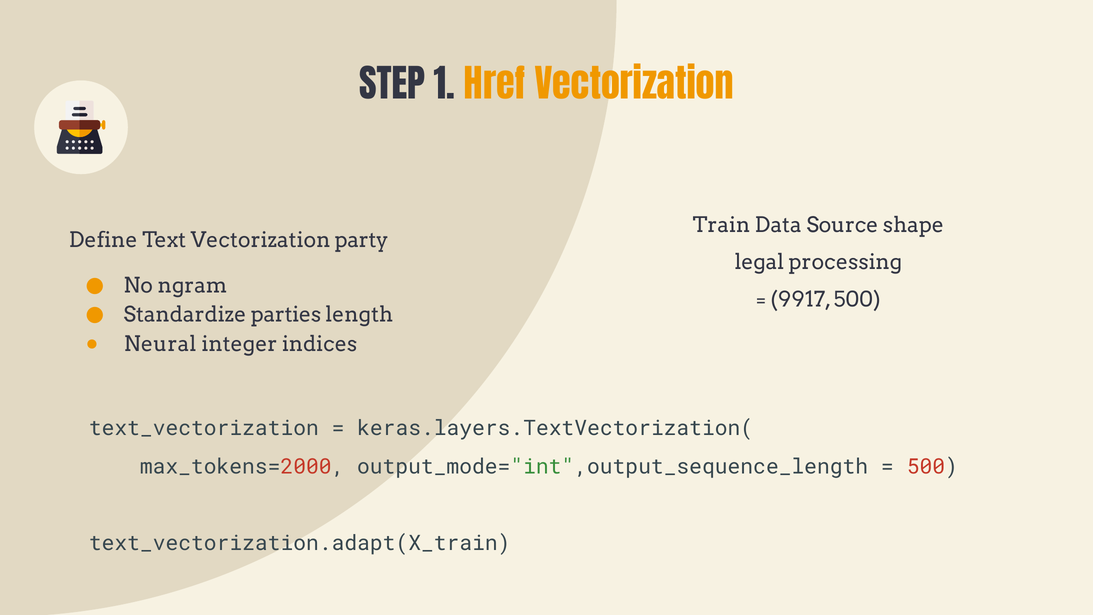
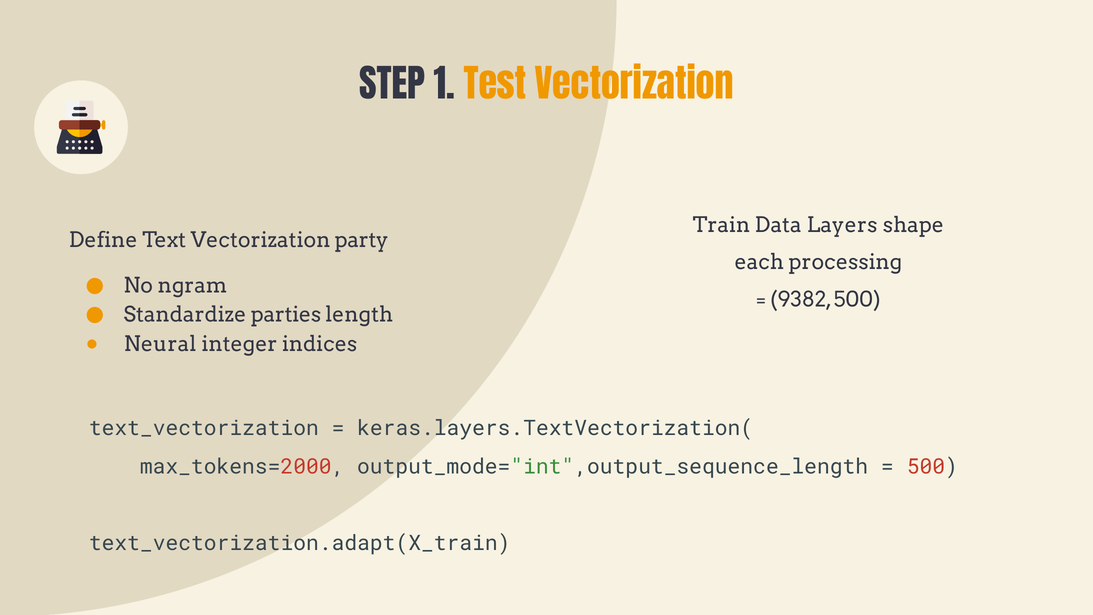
Href: Href -> Test
Source: Source -> Layers
legal: legal -> each
9917: 9917 -> 9382
